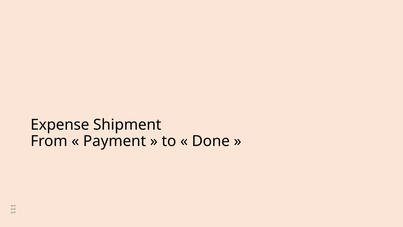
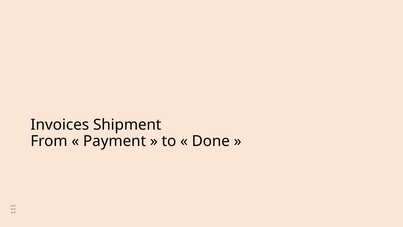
Expense: Expense -> Invoices
